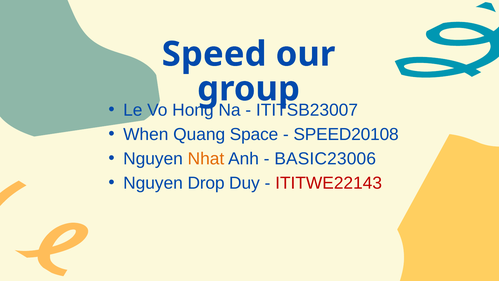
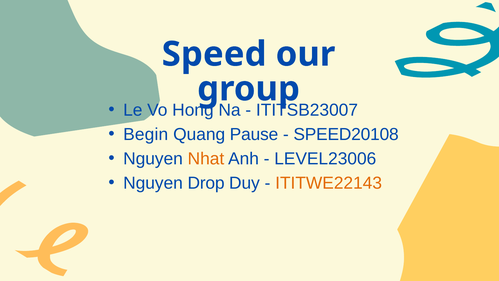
When: When -> Begin
Space: Space -> Pause
BASIC23006: BASIC23006 -> LEVEL23006
ITITWE22143 colour: red -> orange
